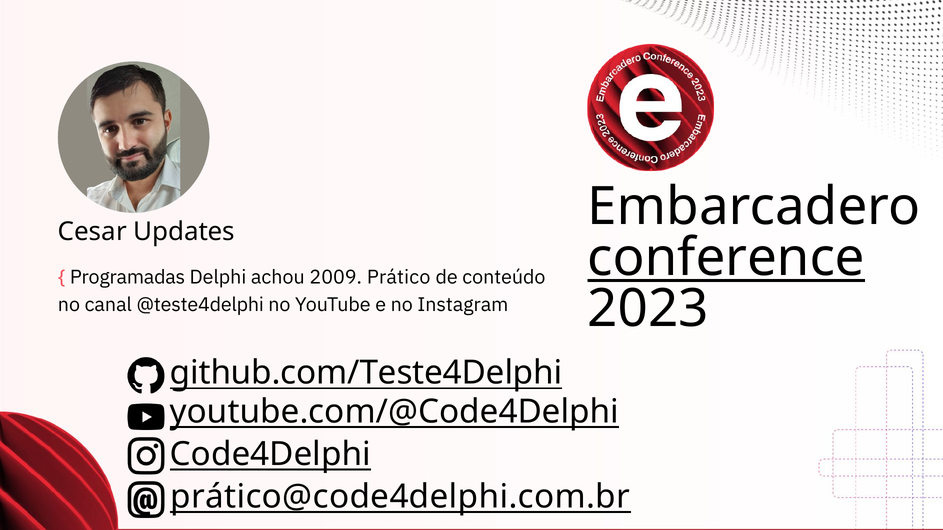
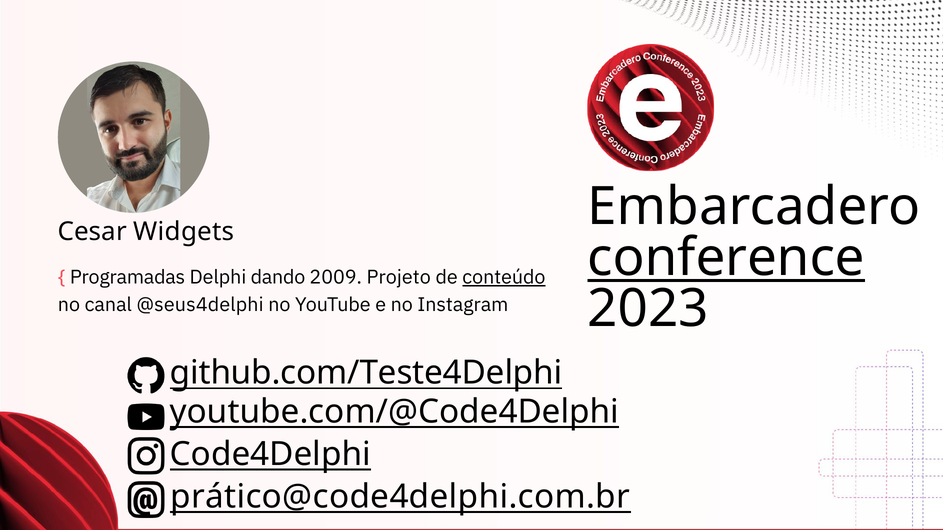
Updates: Updates -> Widgets
achou: achou -> dando
Prático: Prático -> Projeto
conteúdo underline: none -> present
@teste4delphi: @teste4delphi -> @seus4delphi
